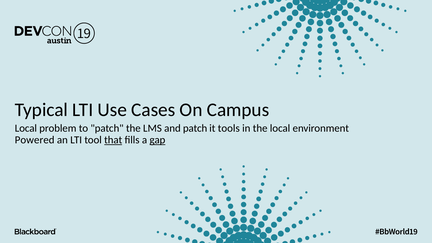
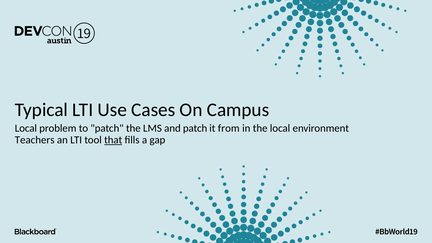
tools: tools -> from
Powered: Powered -> Teachers
gap underline: present -> none
